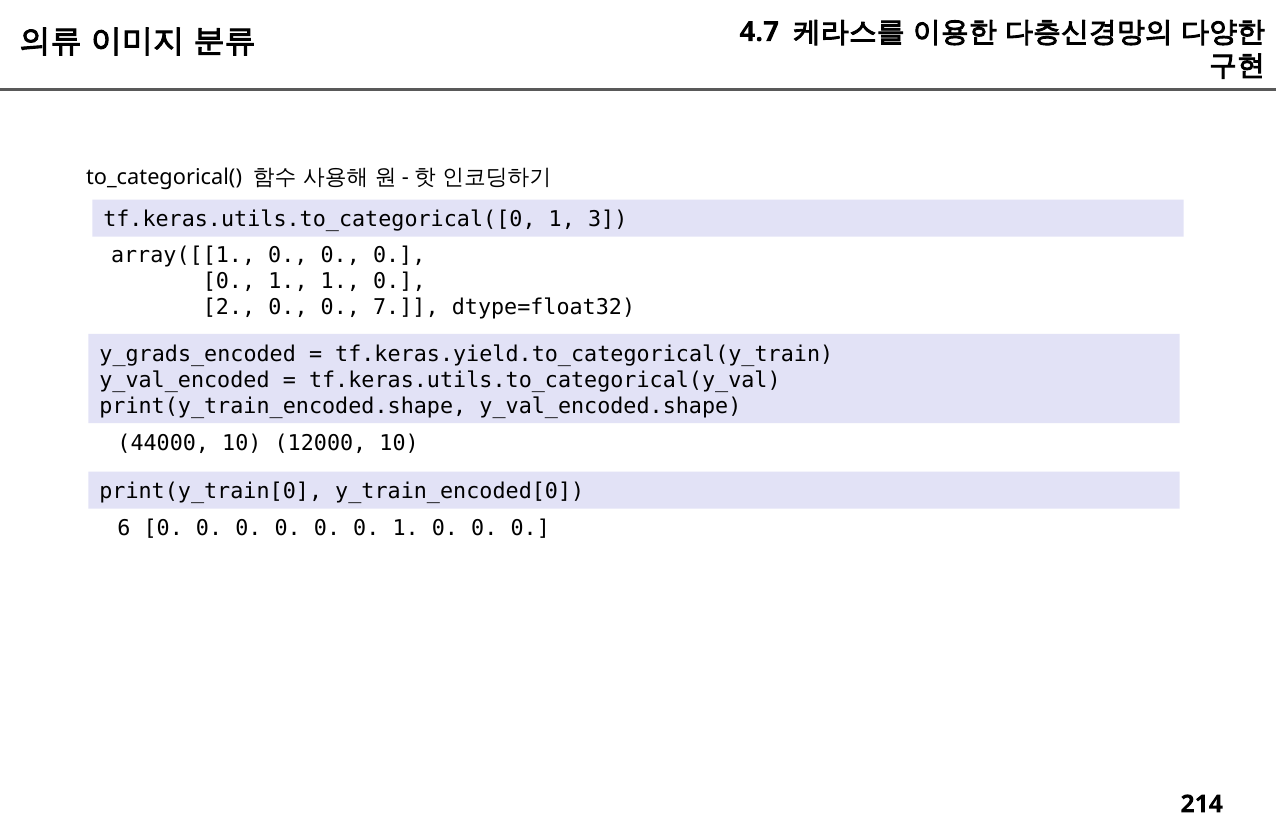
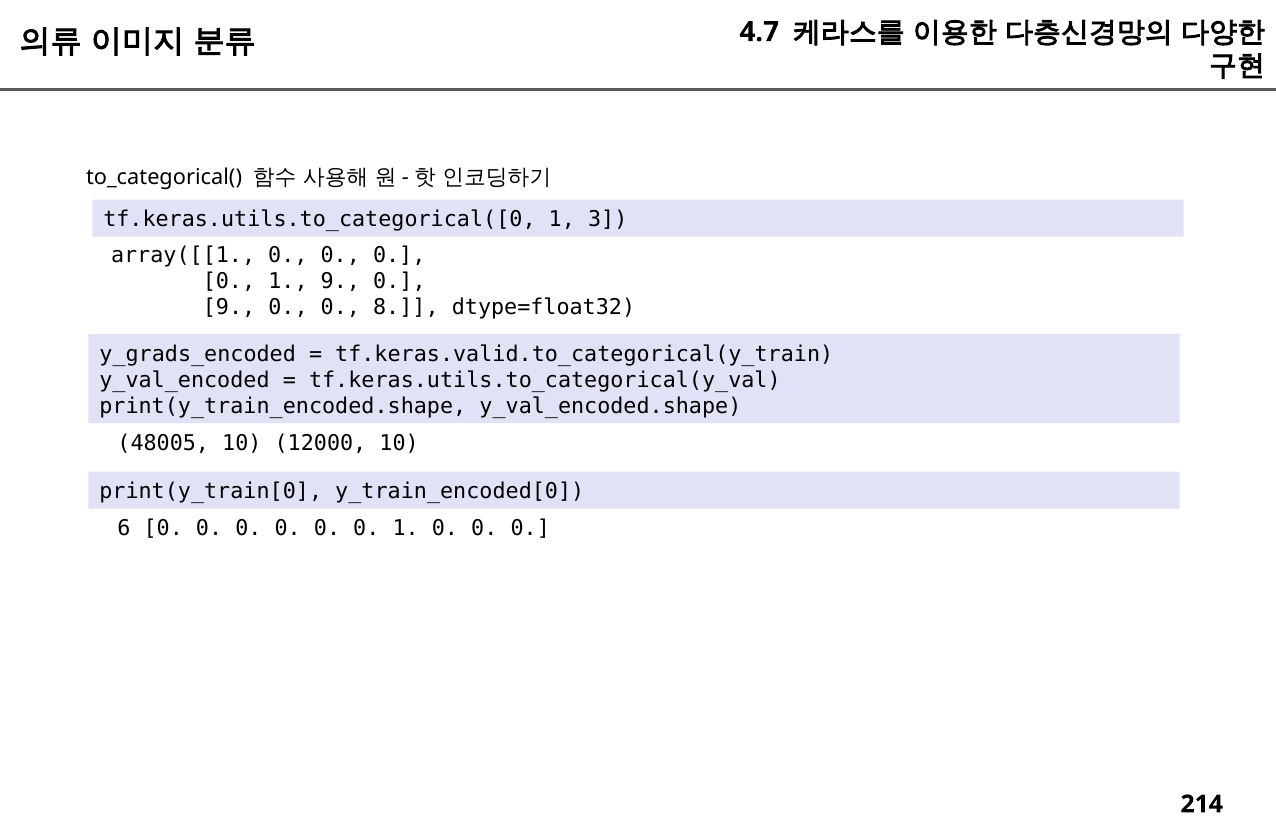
1 1: 1 -> 9
2 at (229, 308): 2 -> 9
7: 7 -> 8
tf.keras.yield.to_categorical(y_train: tf.keras.yield.to_categorical(y_train -> tf.keras.valid.to_categorical(y_train
44000: 44000 -> 48005
